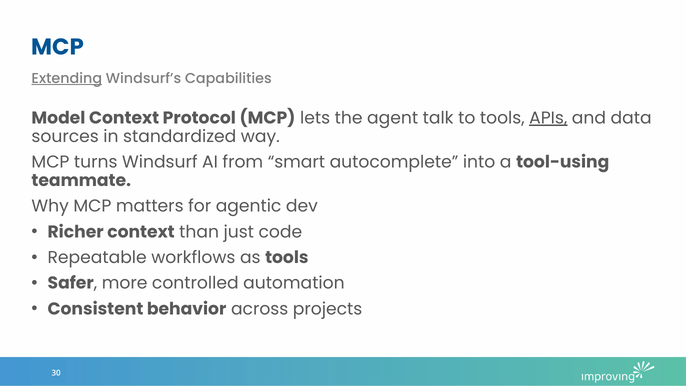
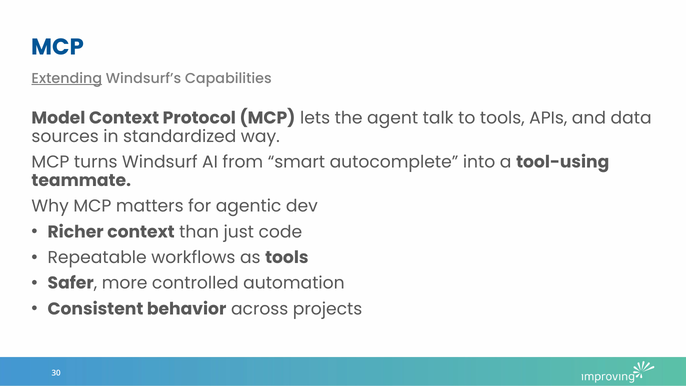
APIs underline: present -> none
